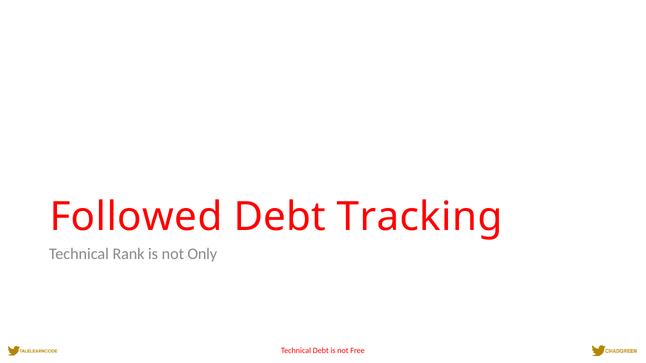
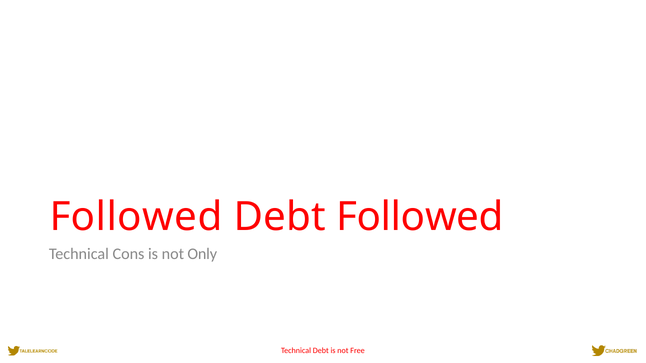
Debt Tracking: Tracking -> Followed
Rank: Rank -> Cons
